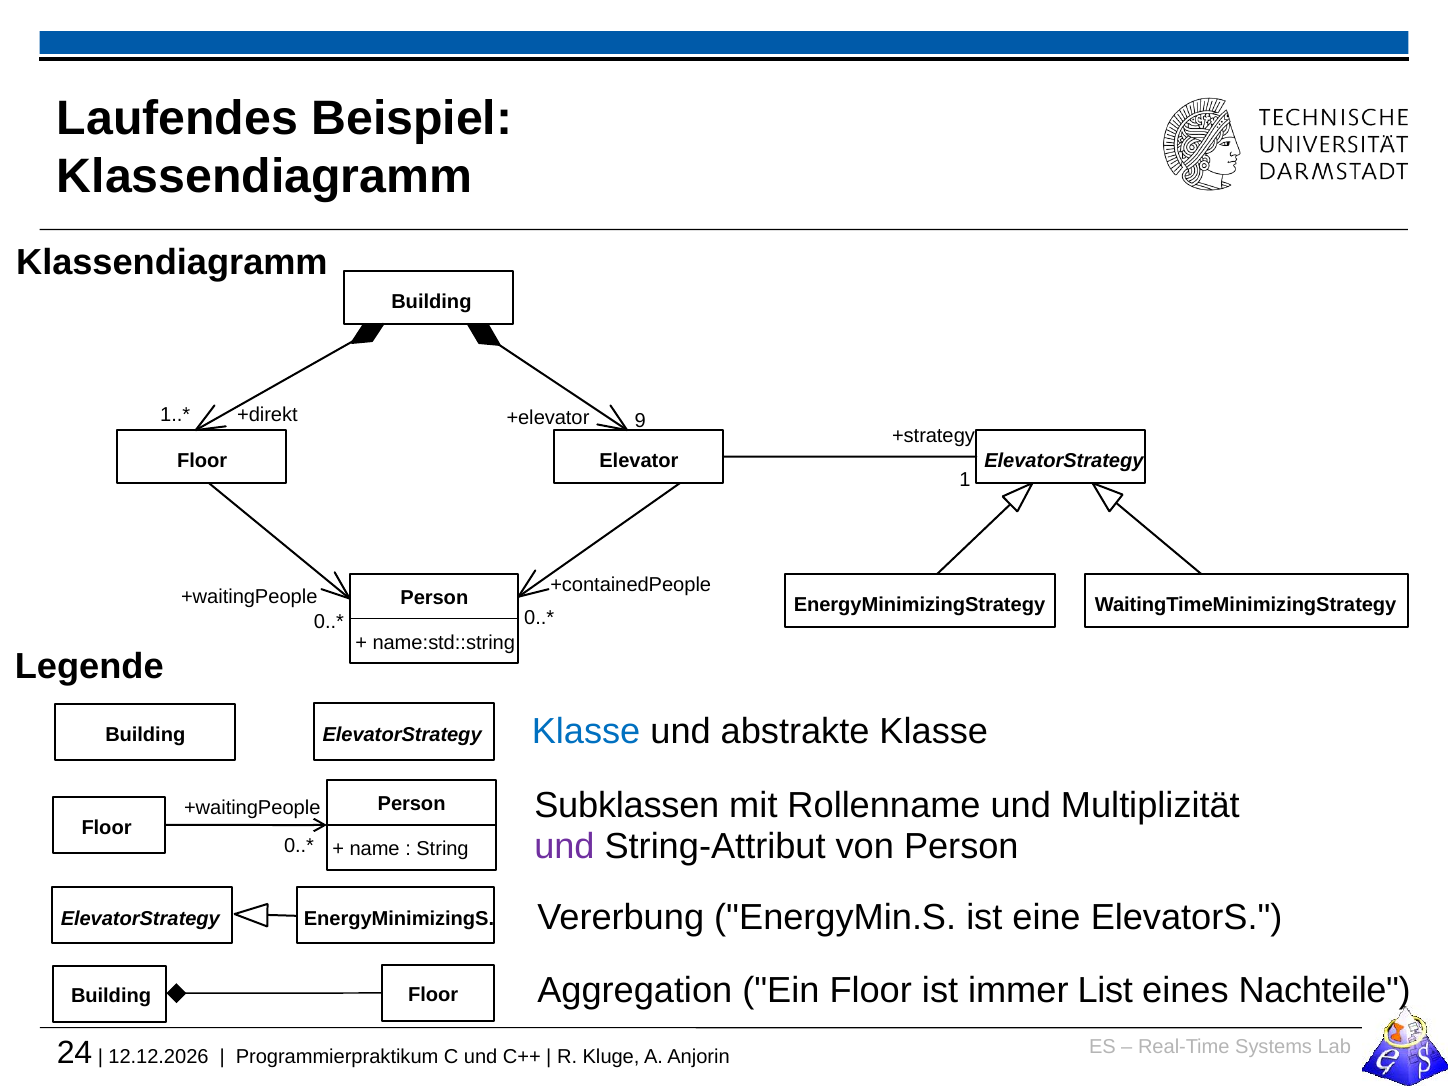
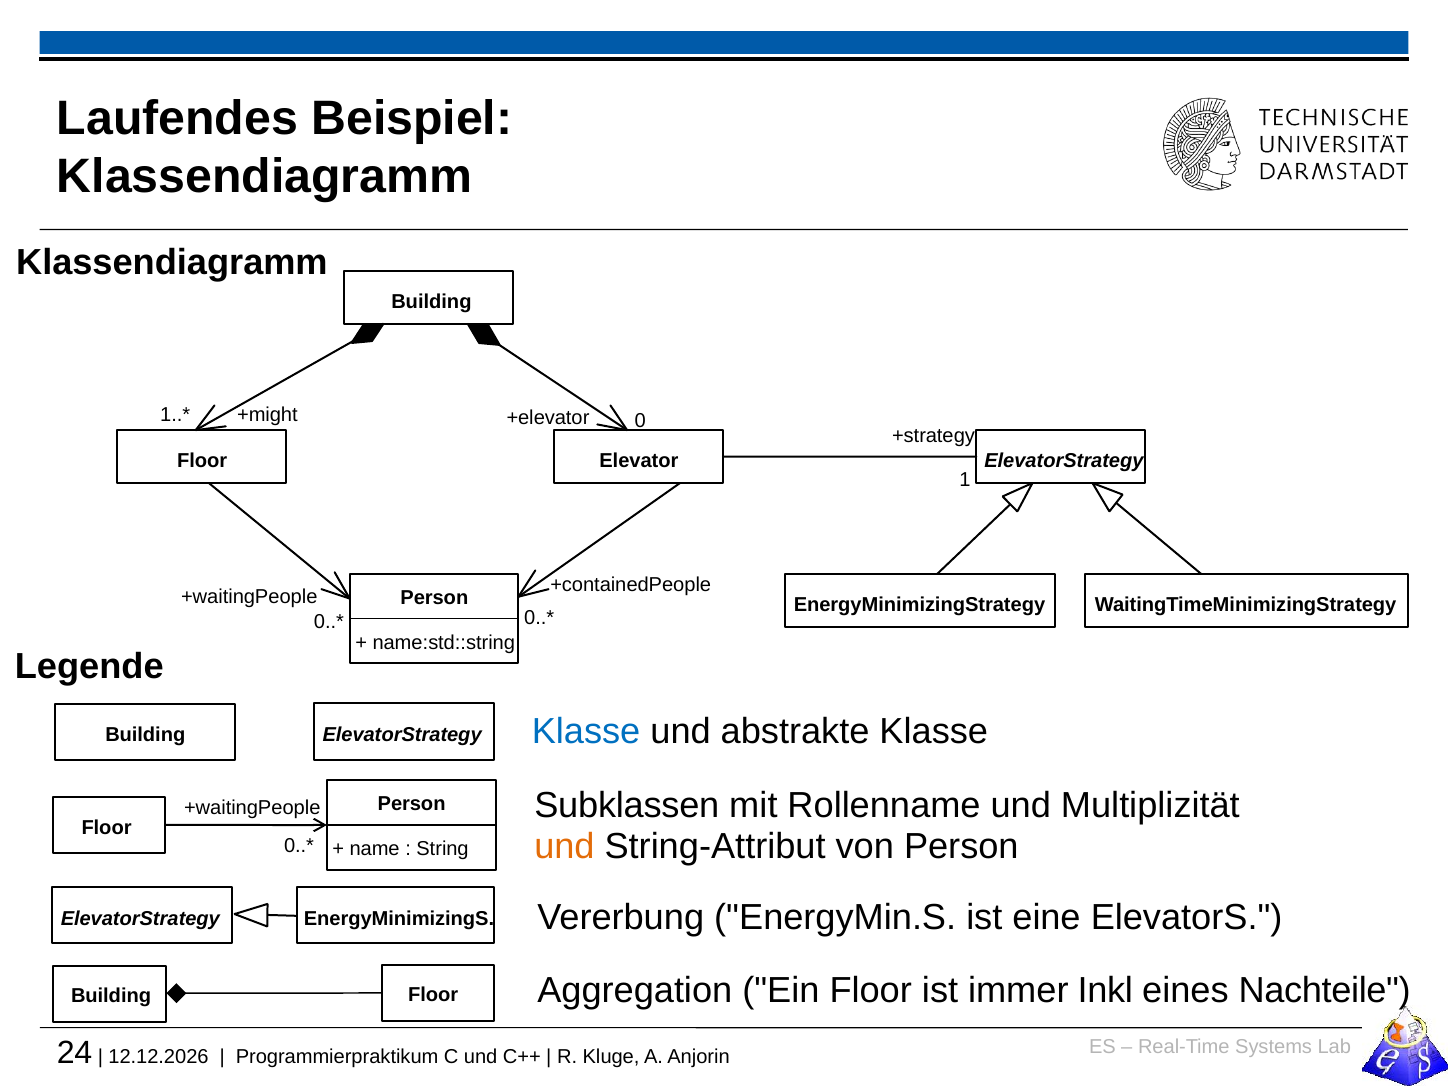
+direkt: +direkt -> +might
9: 9 -> 0
und at (564, 846) colour: purple -> orange
List: List -> Inkl
